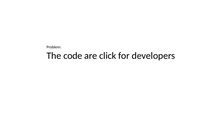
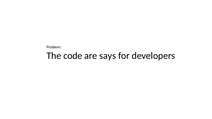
click: click -> says
